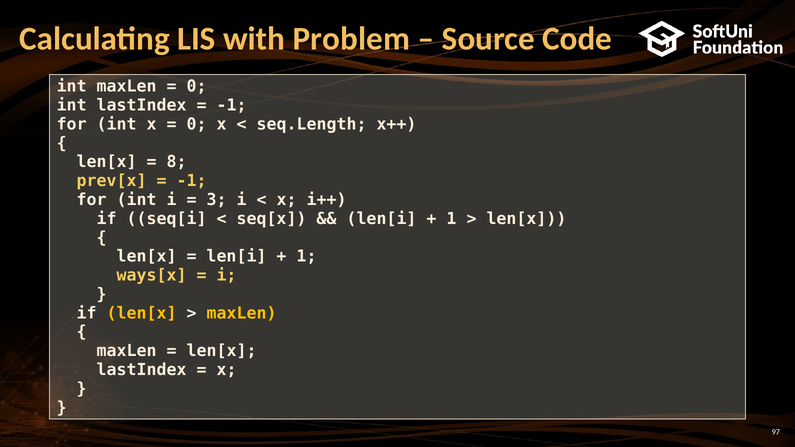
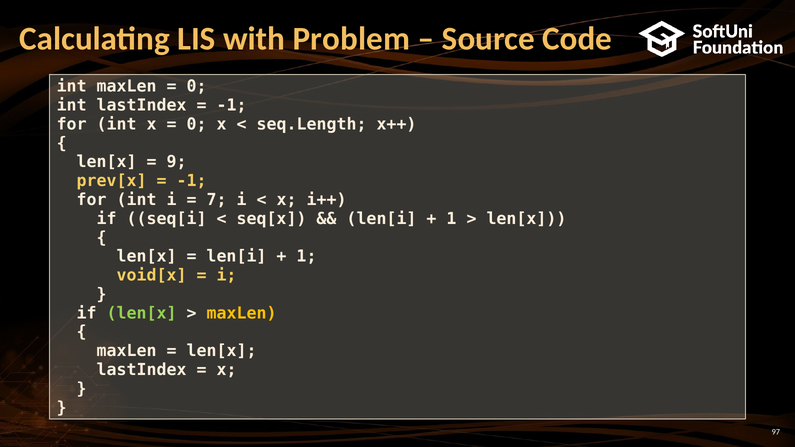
8: 8 -> 9
3: 3 -> 7
ways[x: ways[x -> void[x
len[x at (142, 313) colour: yellow -> light green
